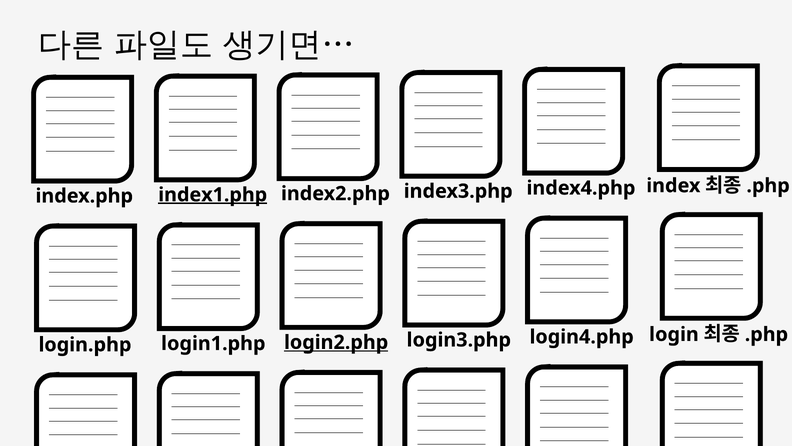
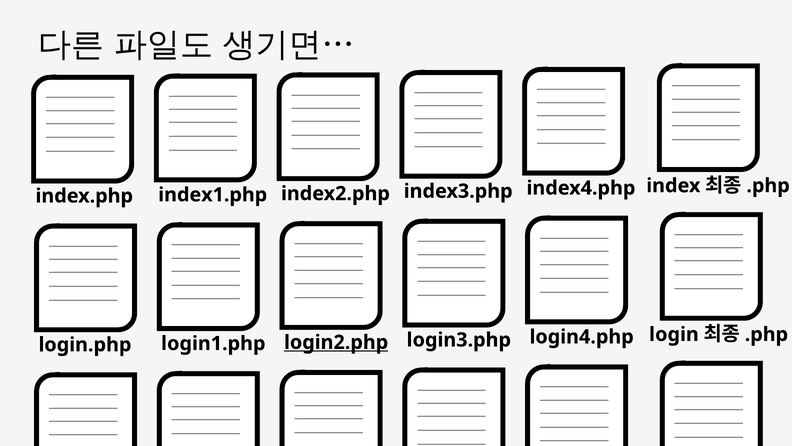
index1.php underline: present -> none
